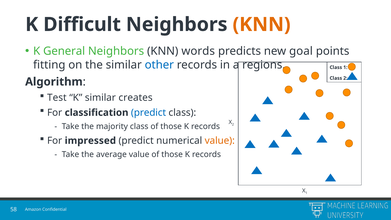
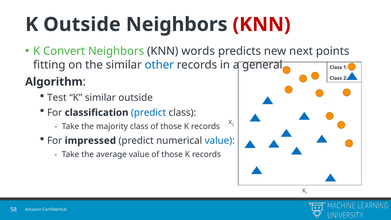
K Difficult: Difficult -> Outside
KNN at (262, 24) colour: orange -> red
General: General -> Convert
goal: goal -> next
regions: regions -> general
similar creates: creates -> outside
value at (220, 141) colour: orange -> blue
